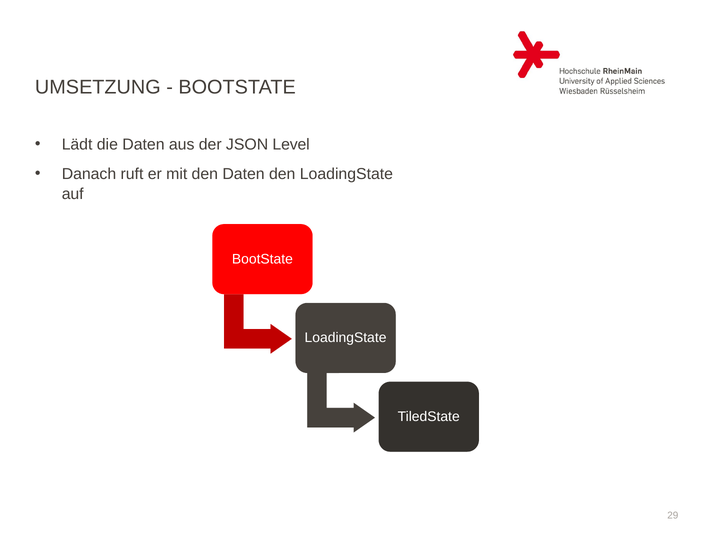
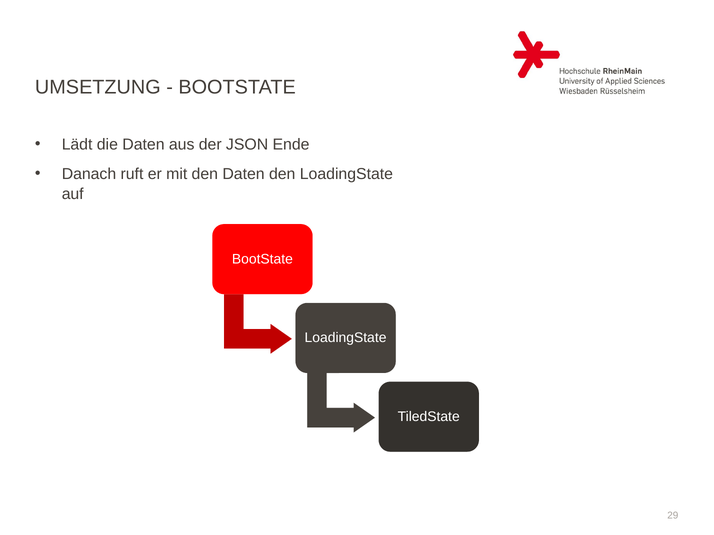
Level: Level -> Ende
